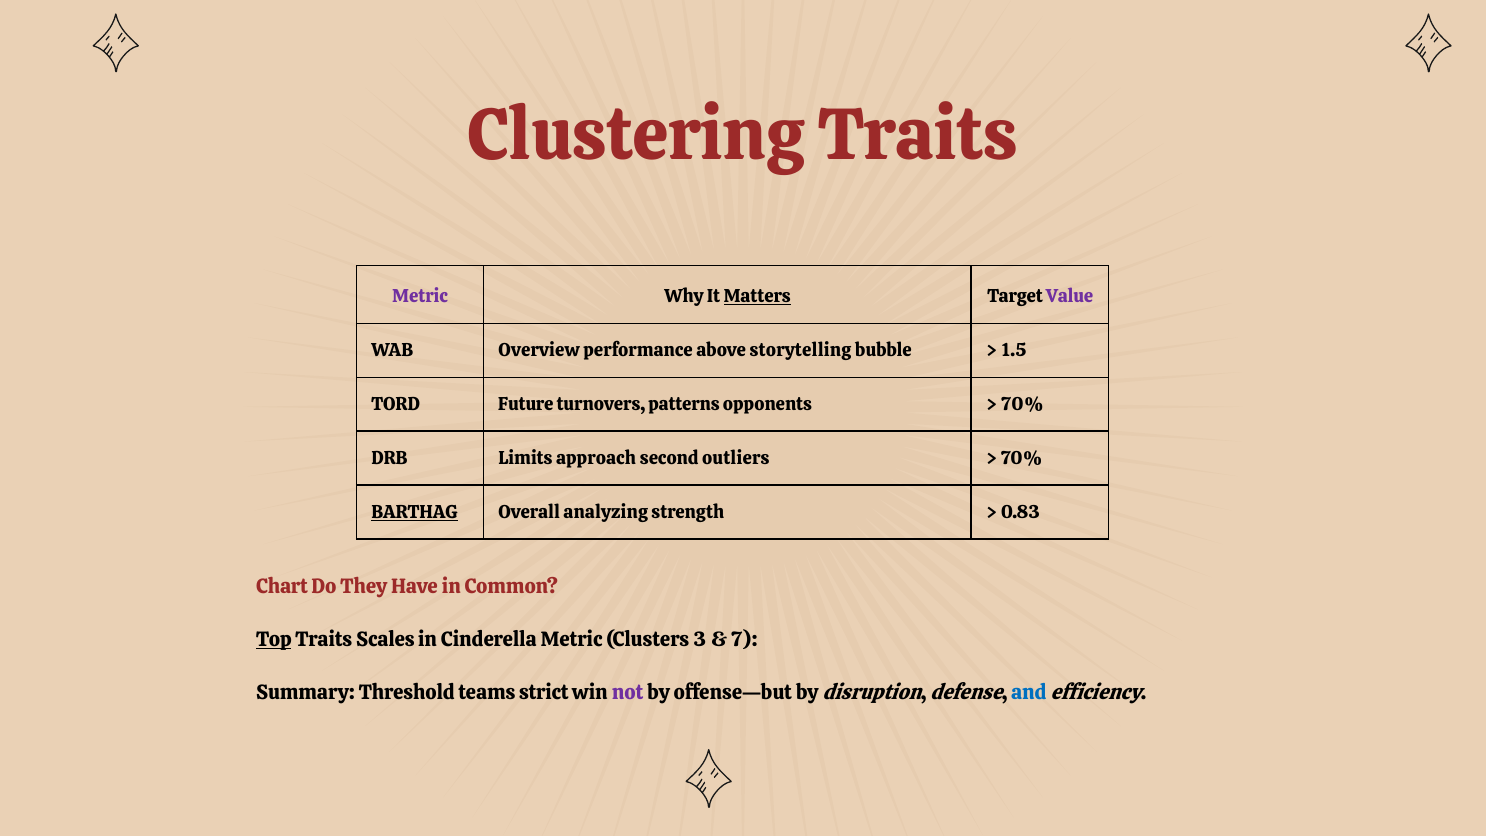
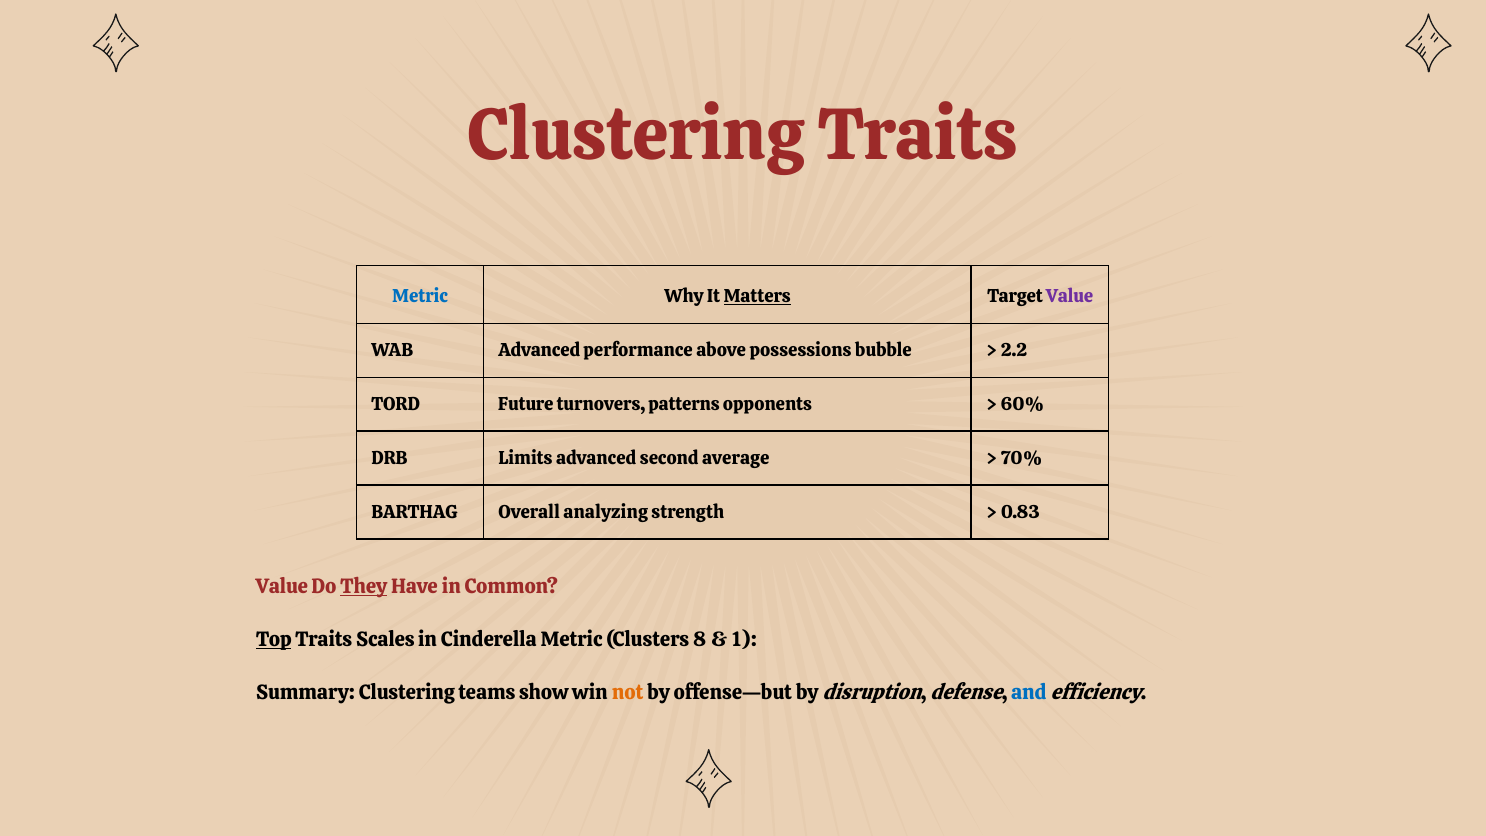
Metric at (420, 297) colour: purple -> blue
WAB Overview: Overview -> Advanced
storytelling: storytelling -> possessions
1.5: 1.5 -> 2.2
70% at (1022, 404): 70% -> 60%
Limits approach: approach -> advanced
outliers: outliers -> average
BARTHAG underline: present -> none
Chart at (282, 586): Chart -> Value
They underline: none -> present
3: 3 -> 8
7: 7 -> 1
Summary Threshold: Threshold -> Clustering
strict: strict -> show
not colour: purple -> orange
